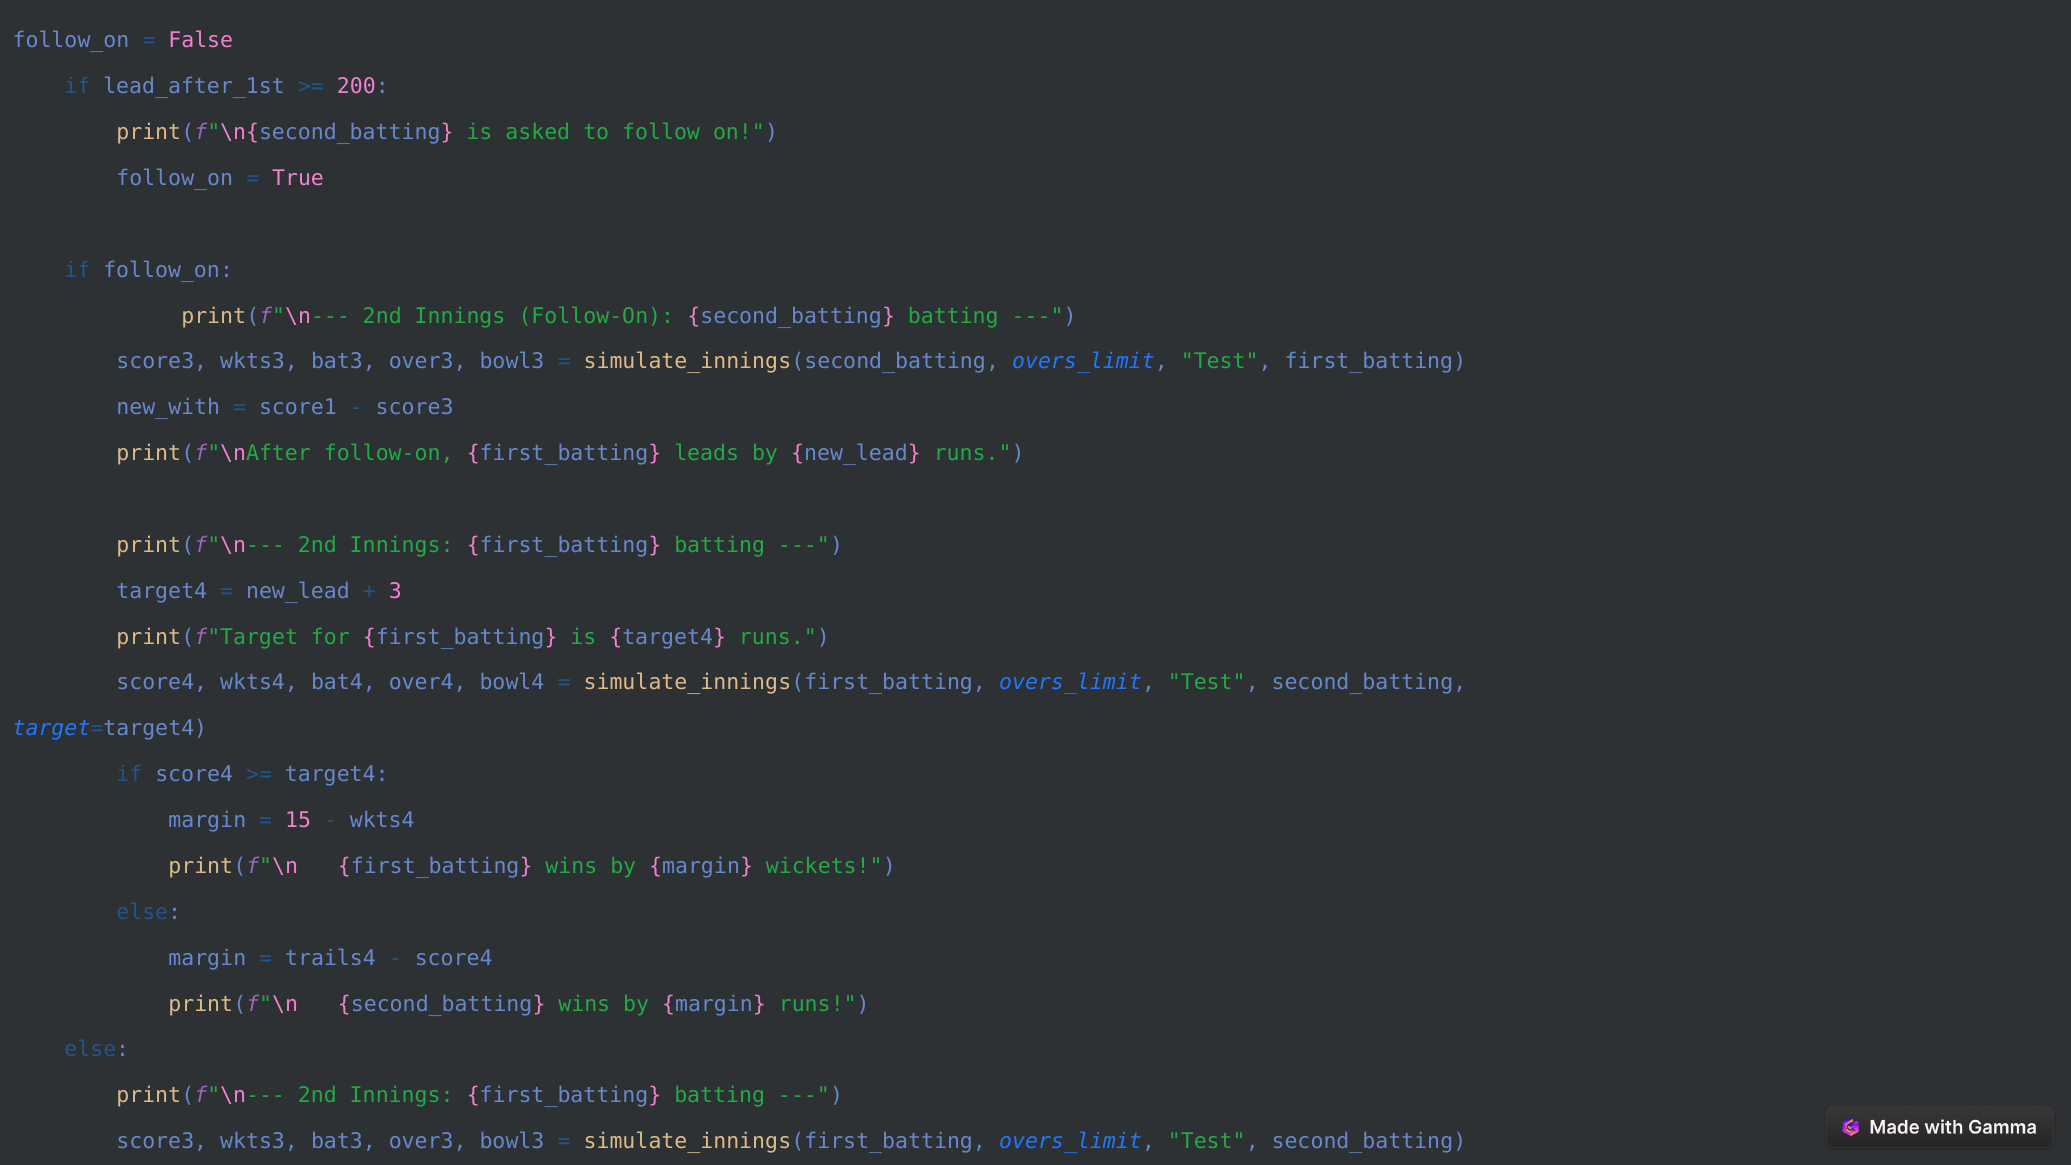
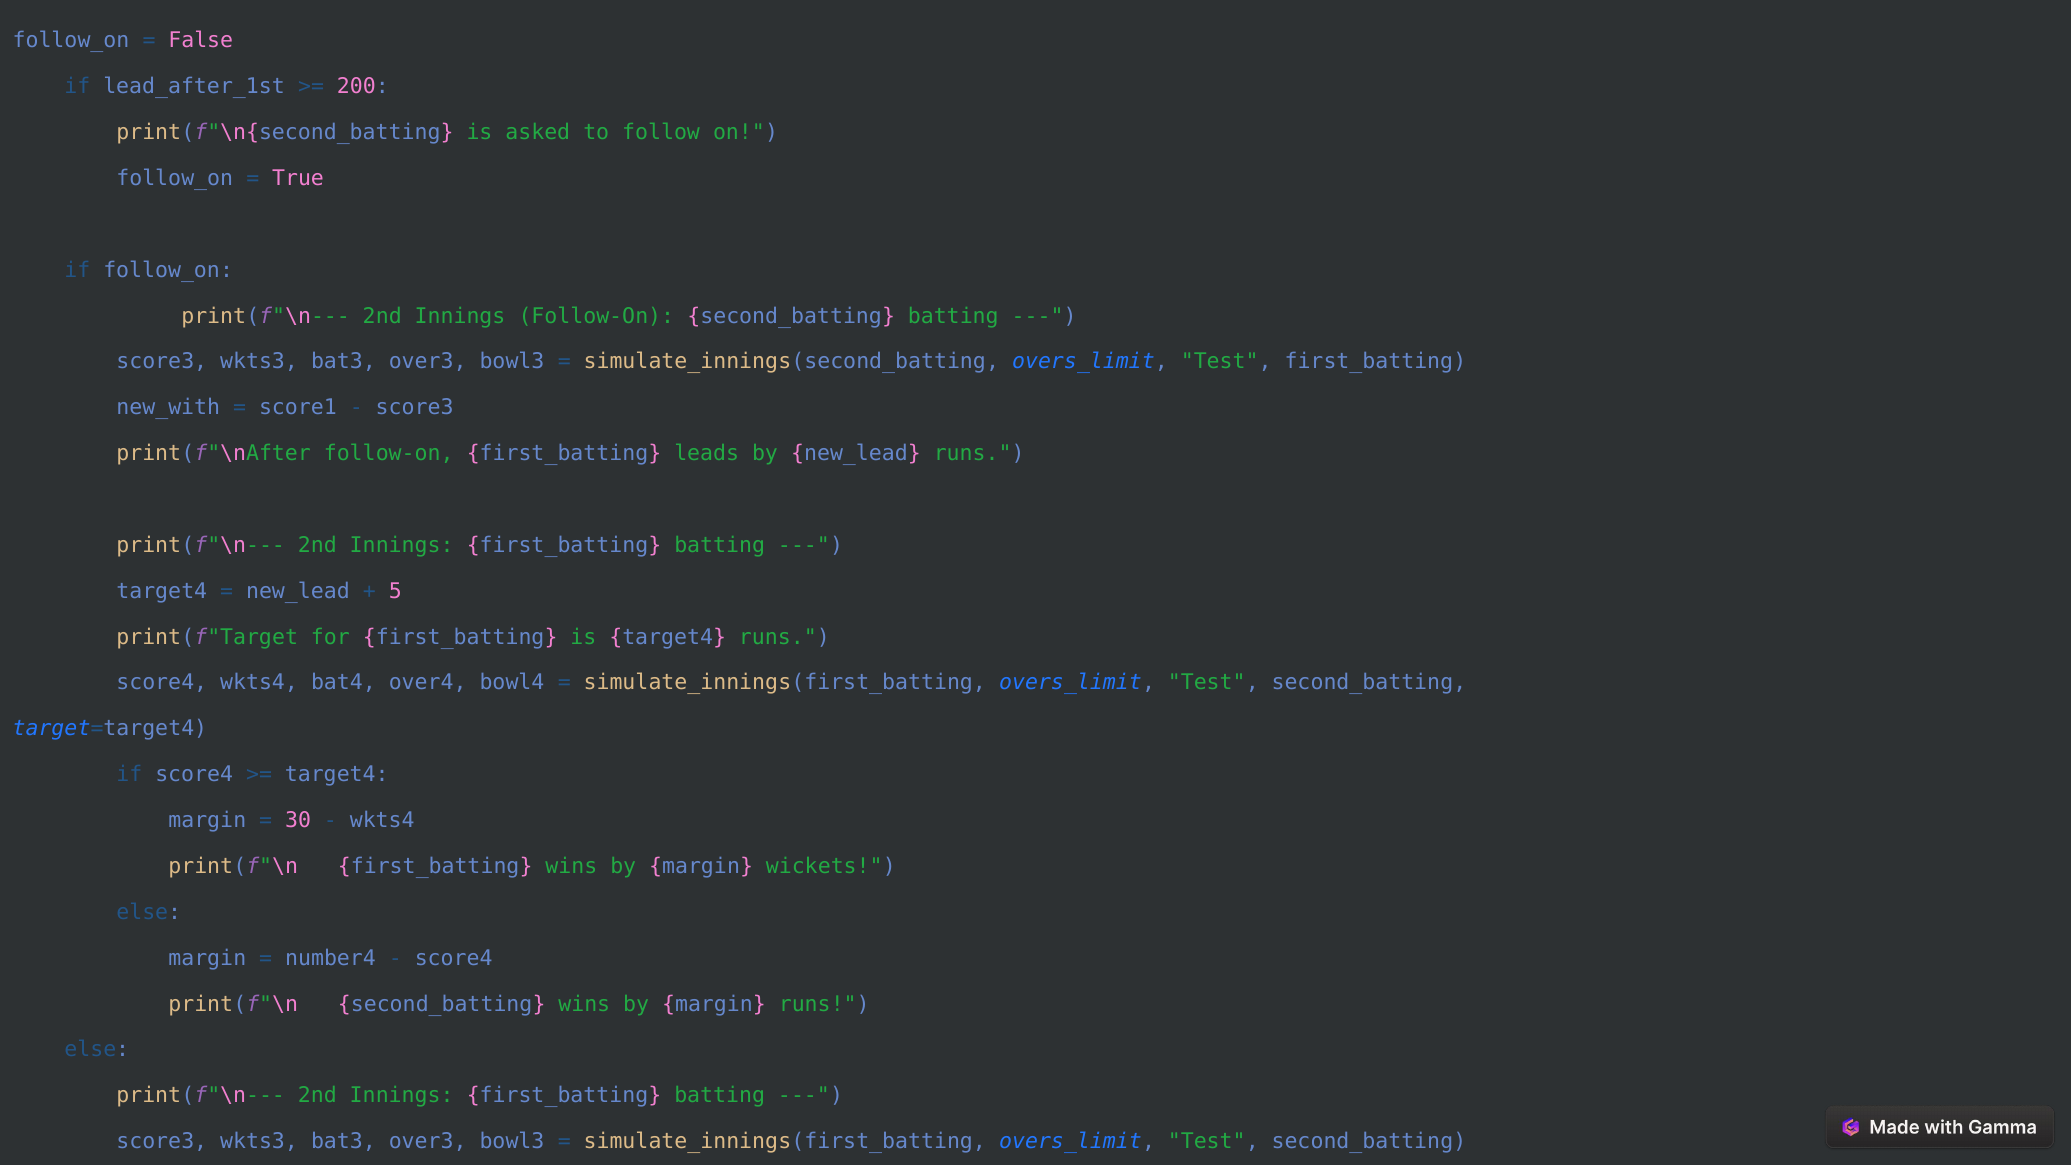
3: 3 -> 5
15: 15 -> 30
trails4: trails4 -> number4
